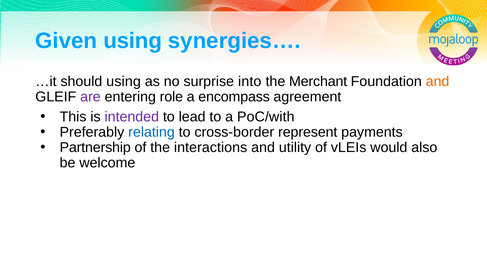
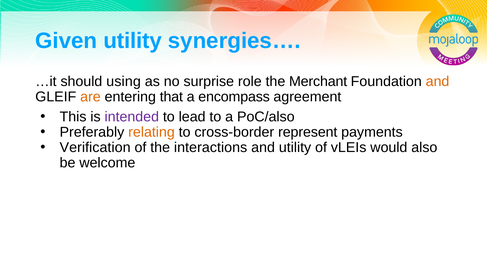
Given using: using -> utility
into: into -> role
are colour: purple -> orange
role: role -> that
PoC/with: PoC/with -> PoC/also
relating colour: blue -> orange
Partnership: Partnership -> Verification
